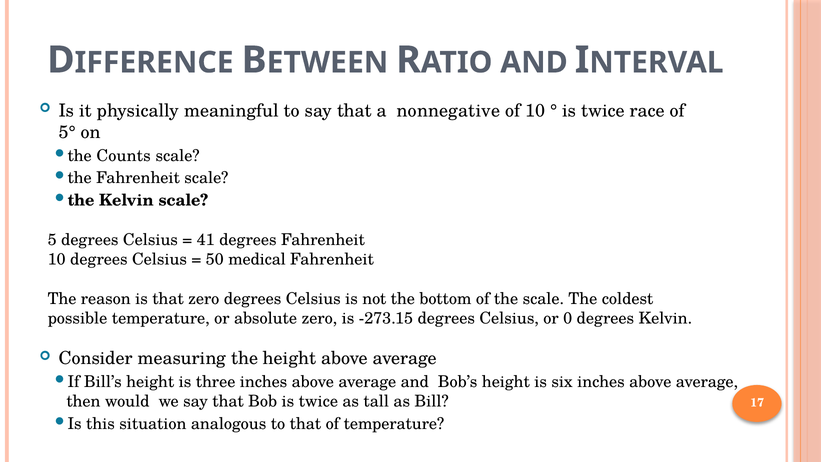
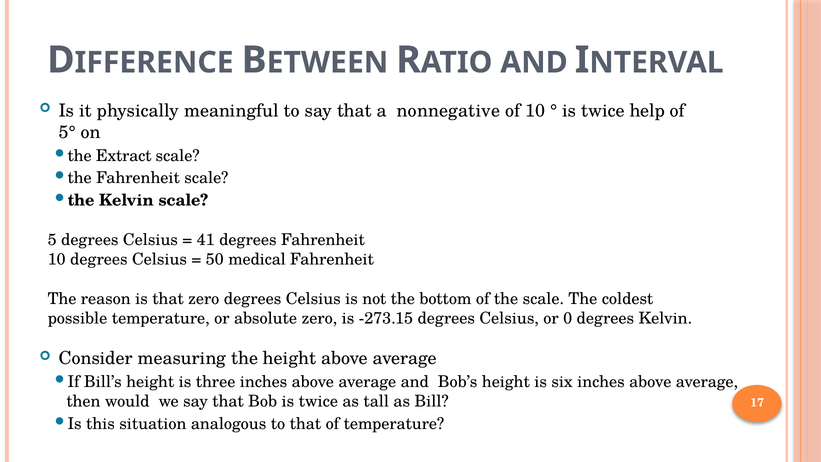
race: race -> help
Counts: Counts -> Extract
